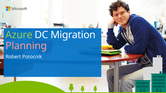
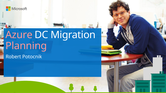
Azure colour: light green -> pink
